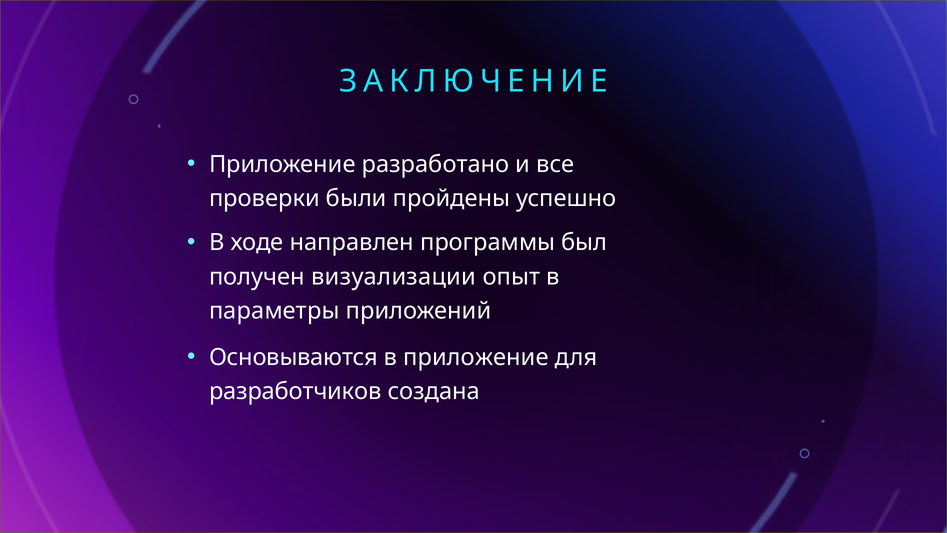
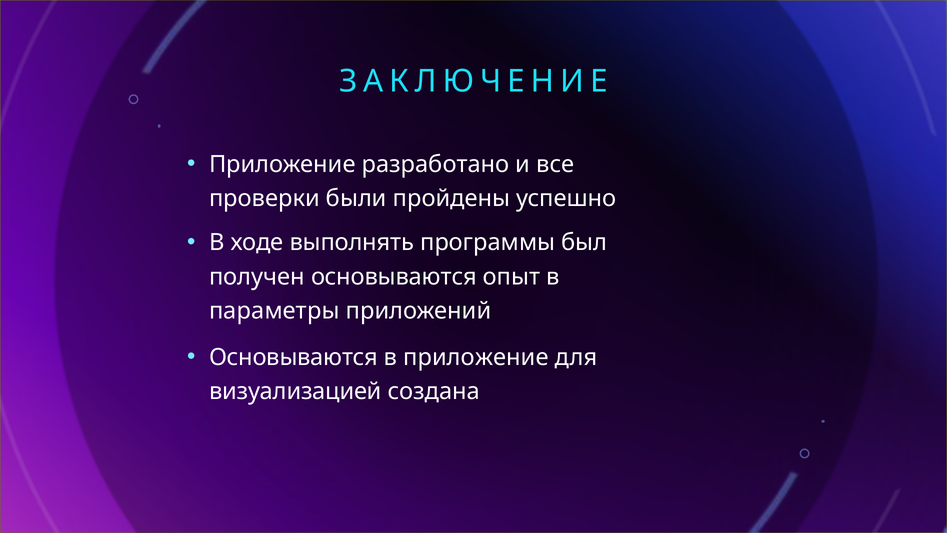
направлен: направлен -> выполнять
получен визуализации: визуализации -> основываются
разработчиков: разработчиков -> визуализацией
